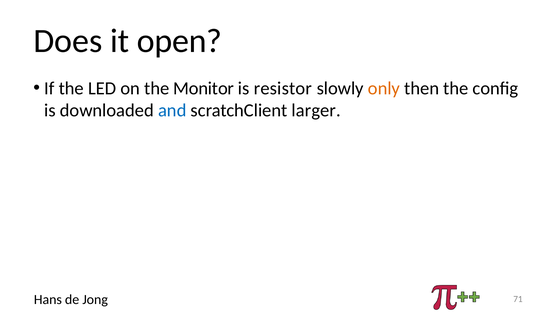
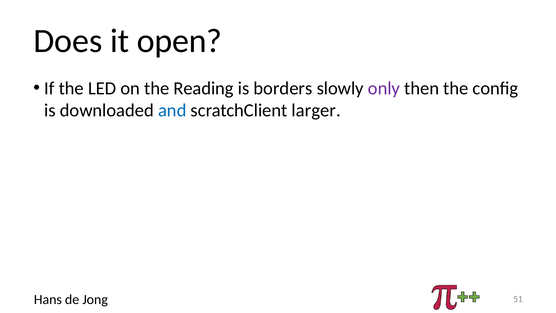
Monitor: Monitor -> Reading
resistor: resistor -> borders
only colour: orange -> purple
71: 71 -> 51
